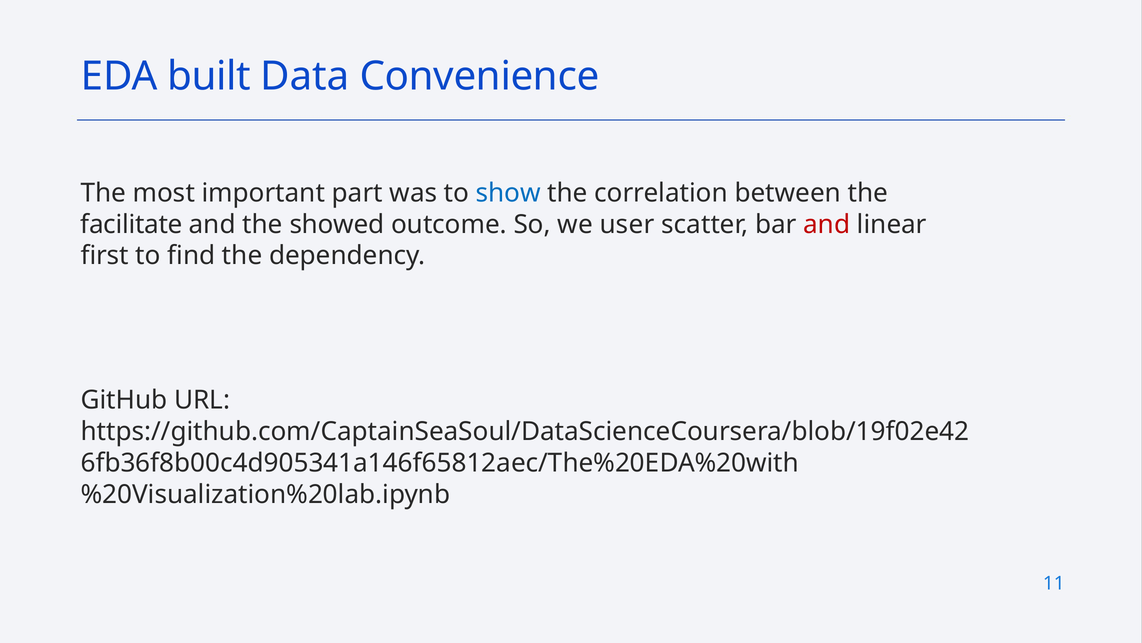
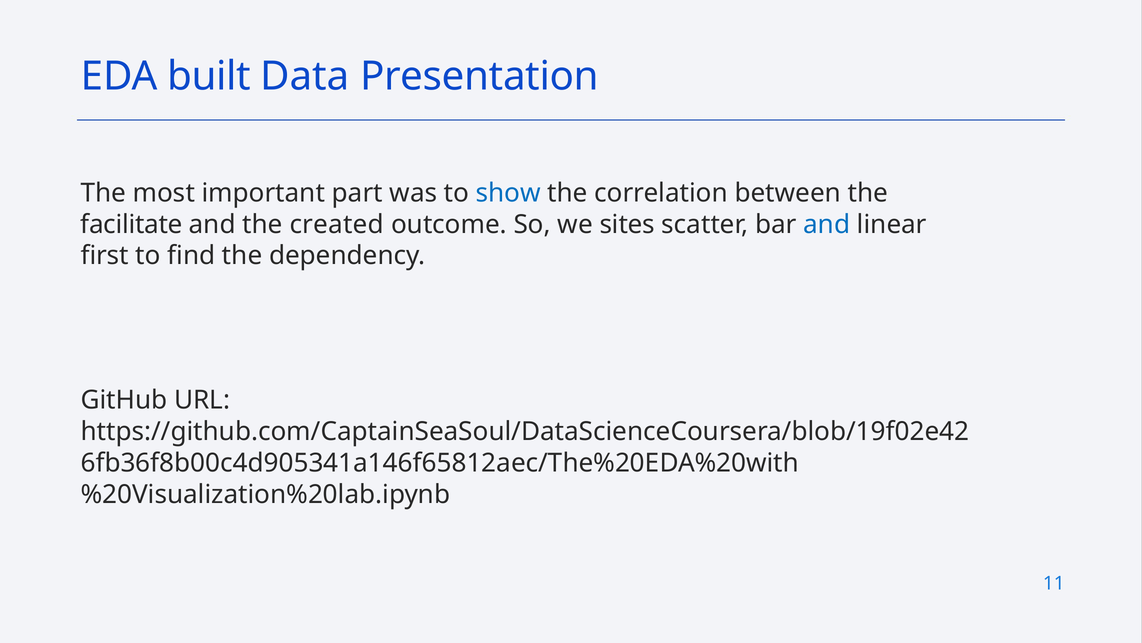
Convenience: Convenience -> Presentation
showed: showed -> created
user: user -> sites
and at (827, 224) colour: red -> blue
